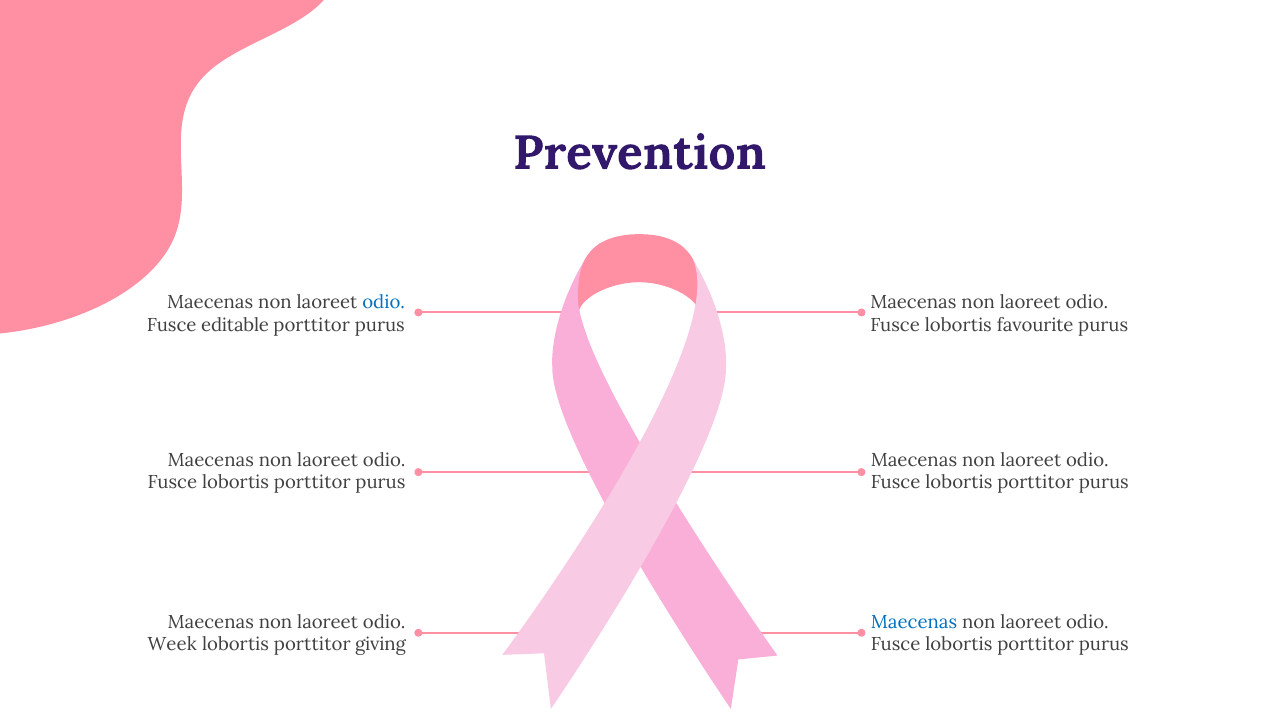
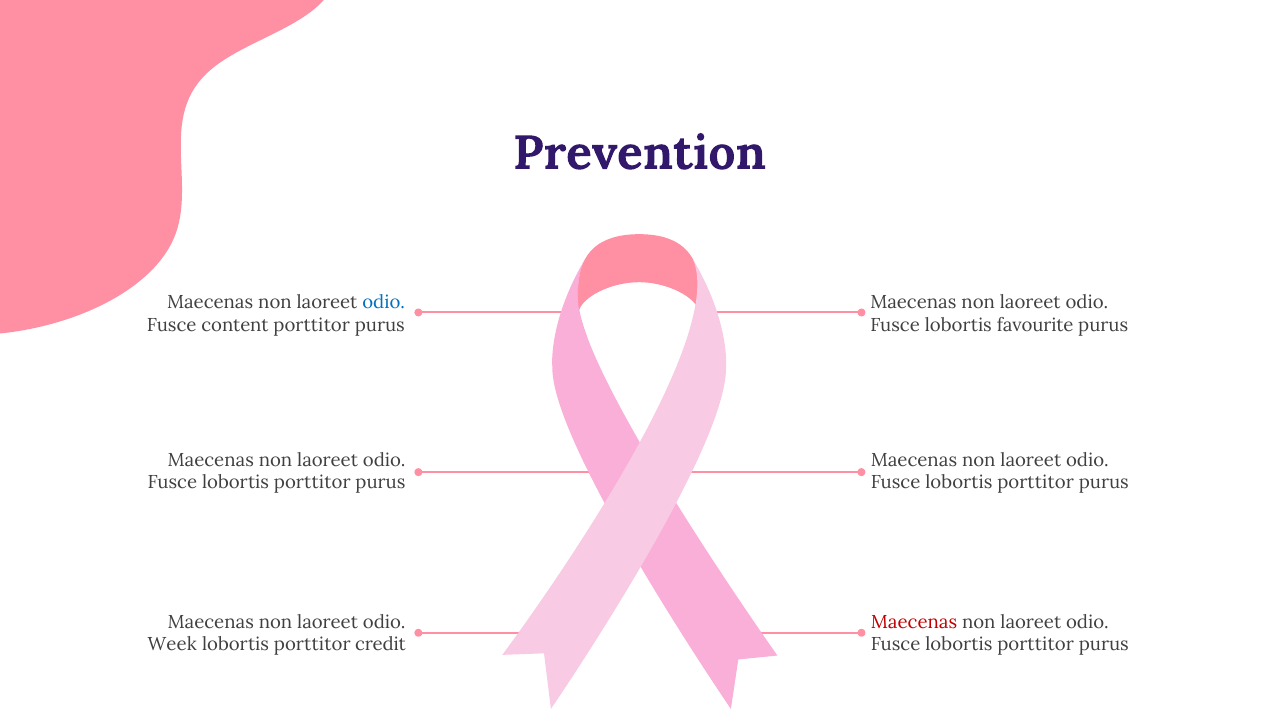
editable: editable -> content
Maecenas at (914, 622) colour: blue -> red
giving: giving -> credit
